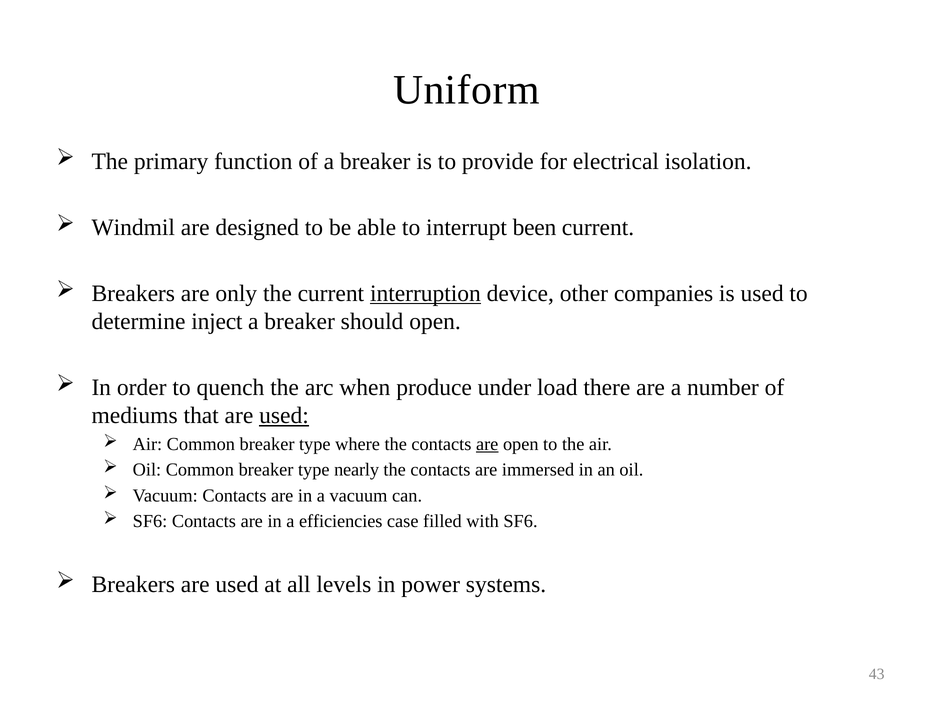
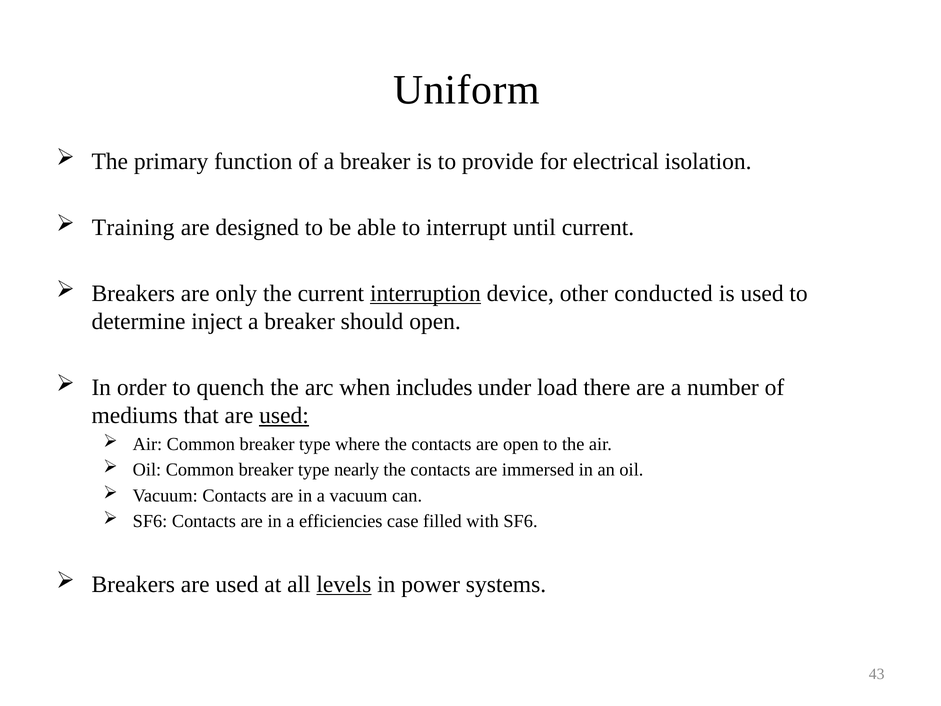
Windmil: Windmil -> Training
been: been -> until
companies: companies -> conducted
produce: produce -> includes
are at (487, 444) underline: present -> none
levels underline: none -> present
